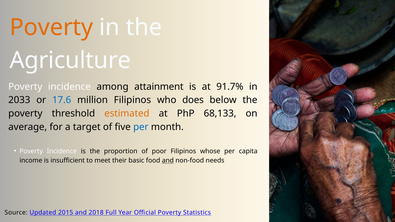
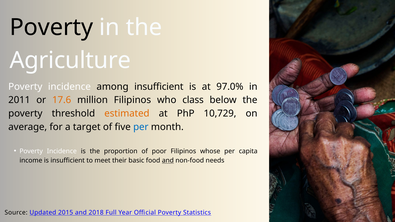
Poverty at (51, 27) colour: orange -> black
among attainment: attainment -> insufficient
91.7%: 91.7% -> 97.0%
2033: 2033 -> 2011
17.6 colour: blue -> orange
does: does -> class
68,133: 68,133 -> 10,729
